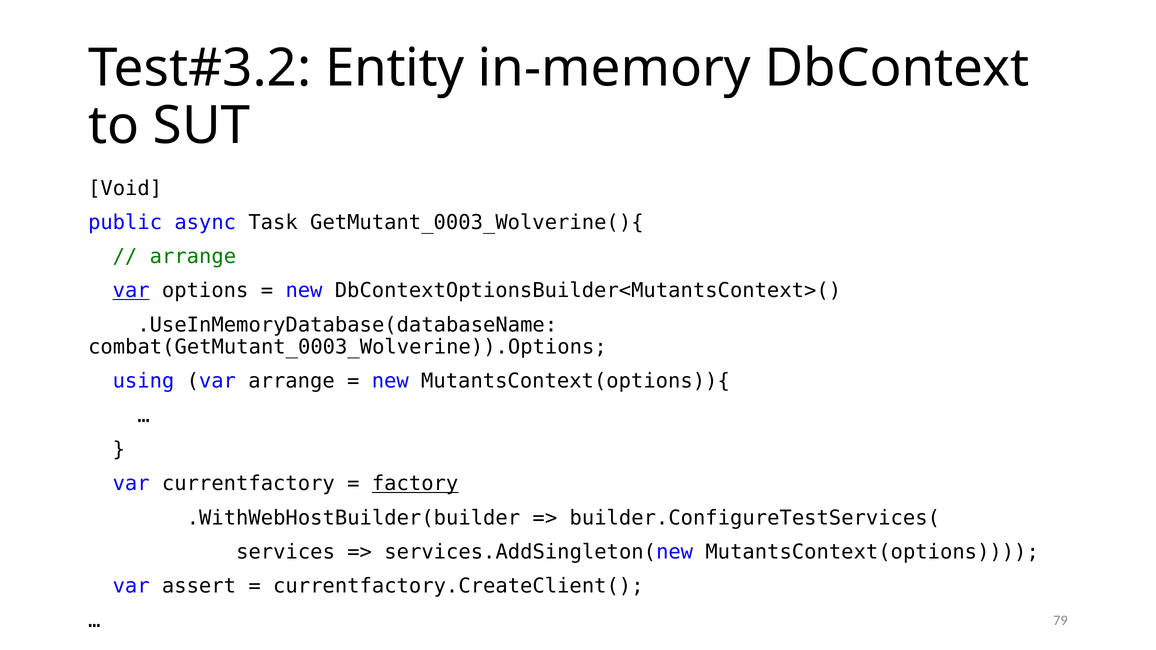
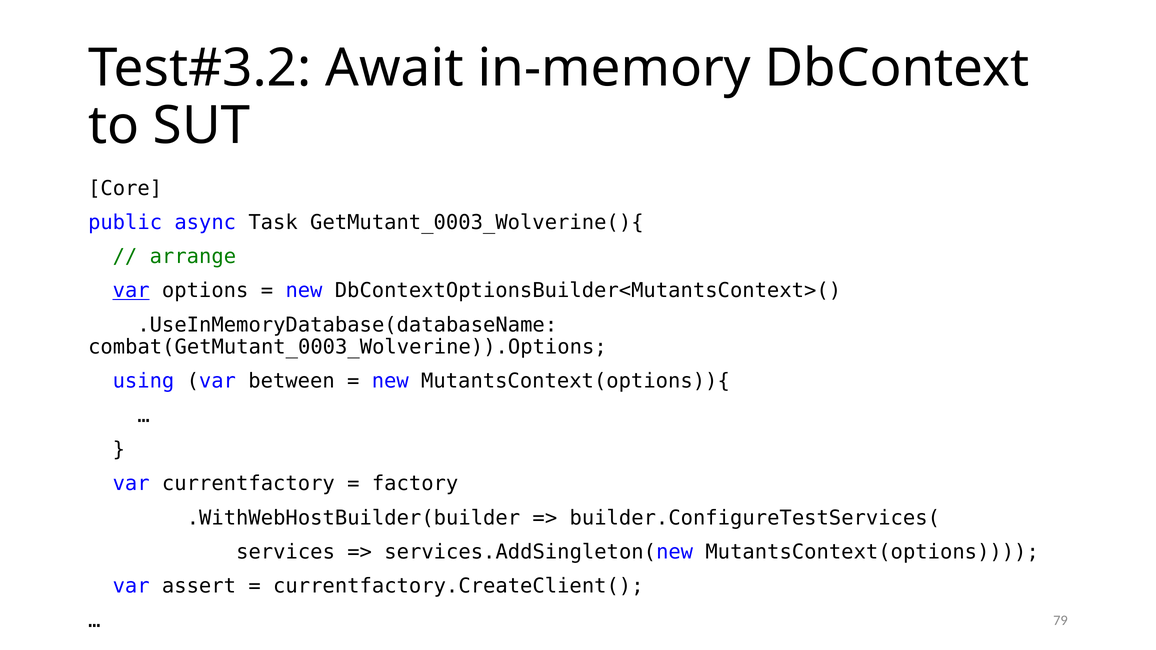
Entity: Entity -> Await
Void: Void -> Core
var arrange: arrange -> between
factory underline: present -> none
